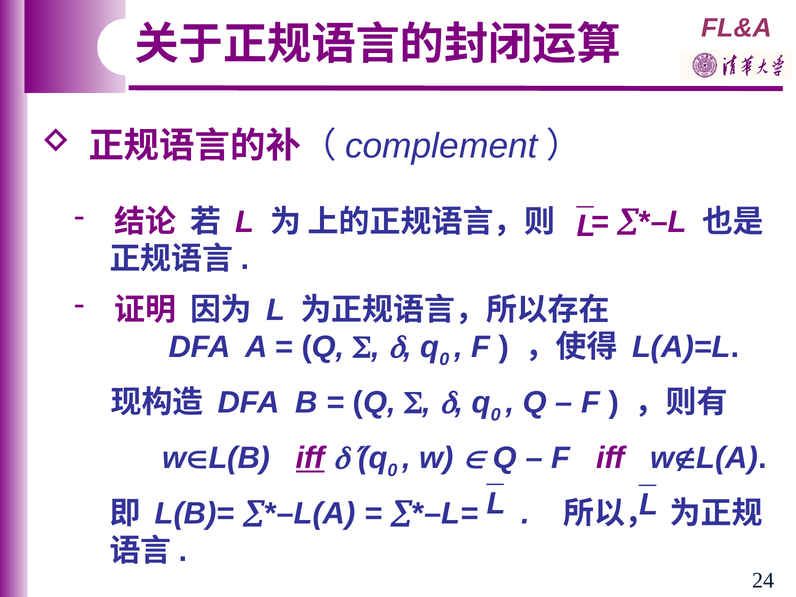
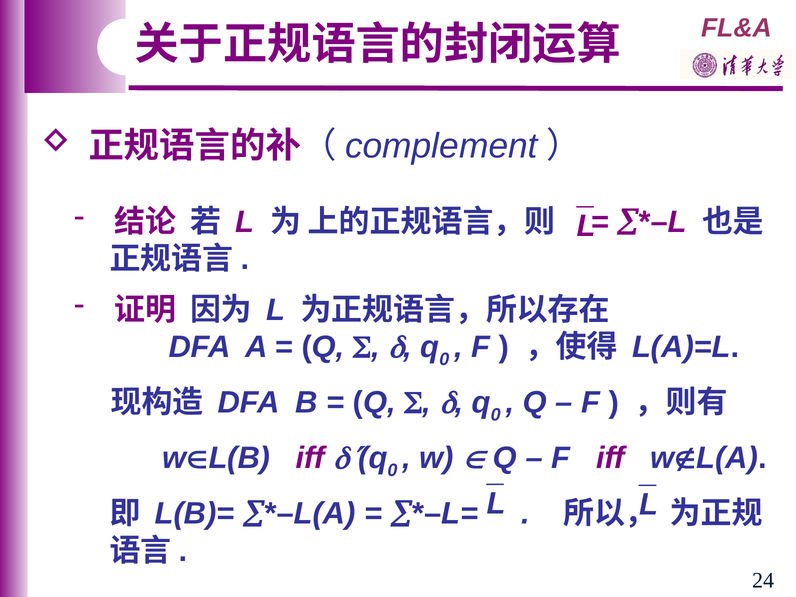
iff at (310, 458) underline: present -> none
